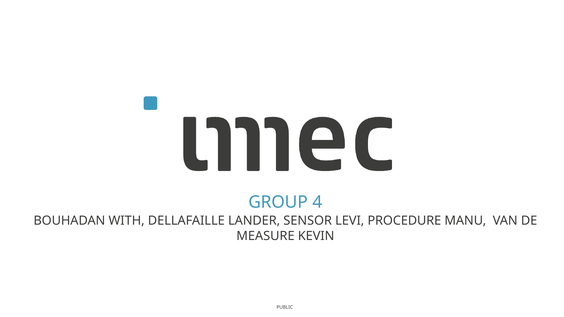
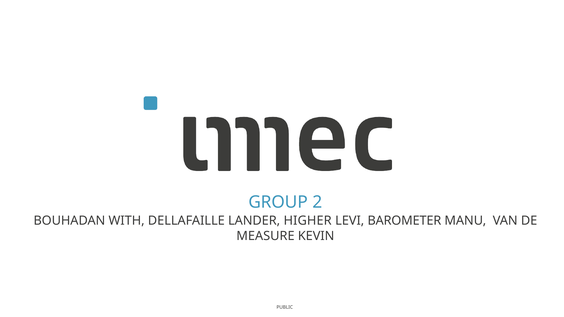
4: 4 -> 2
SENSOR: SENSOR -> HIGHER
PROCEDURE: PROCEDURE -> BAROMETER
